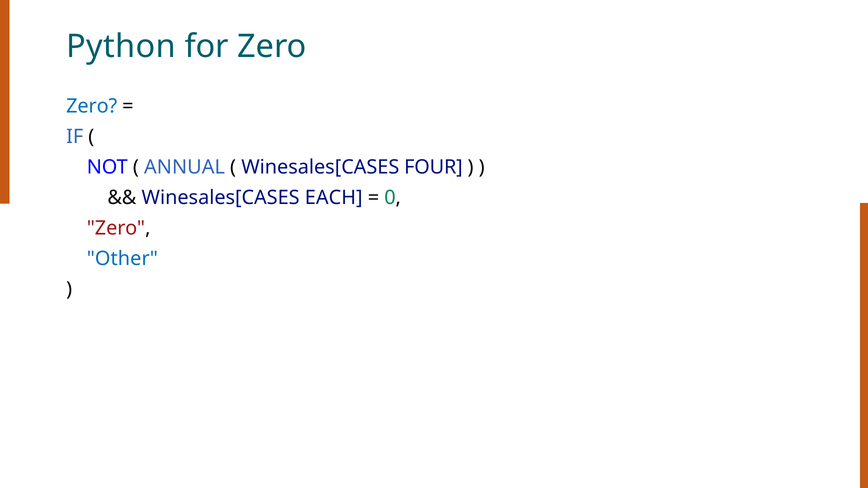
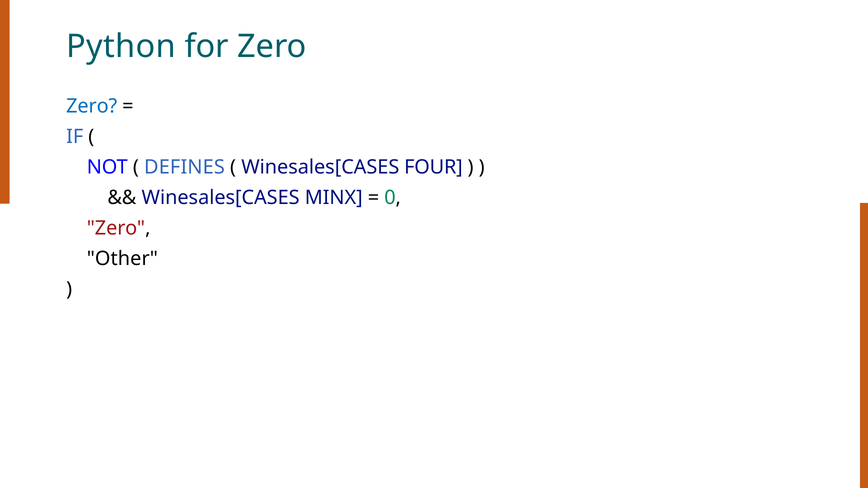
ANNUAL: ANNUAL -> DEFINES
EACH: EACH -> MINX
Other colour: blue -> black
